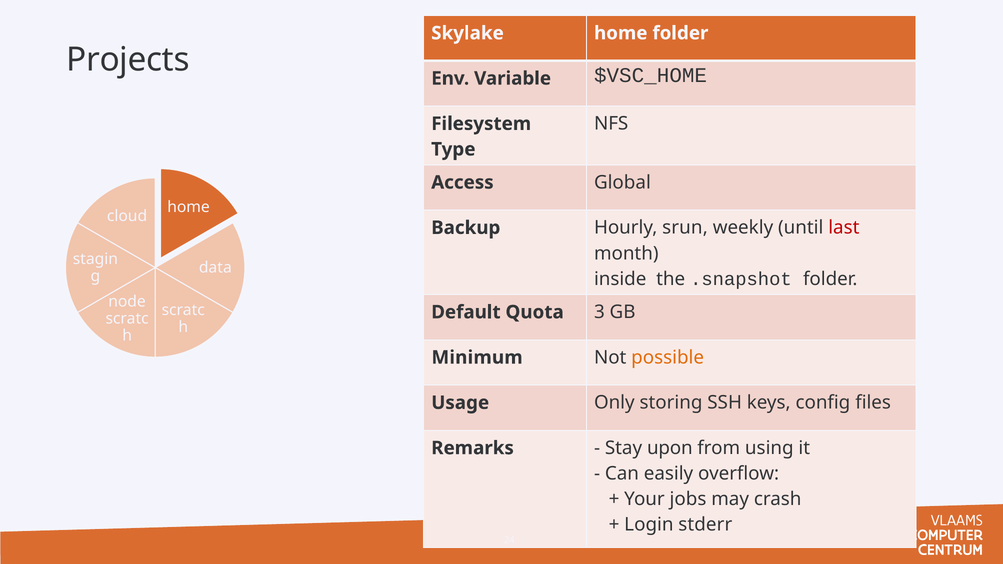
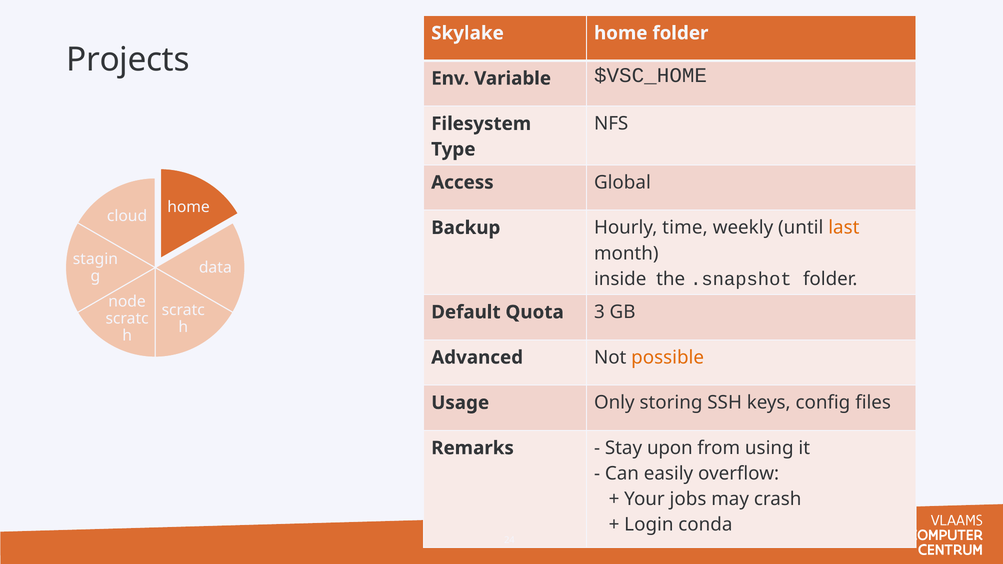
srun: srun -> time
last colour: red -> orange
Minimum: Minimum -> Advanced
stderr: stderr -> conda
